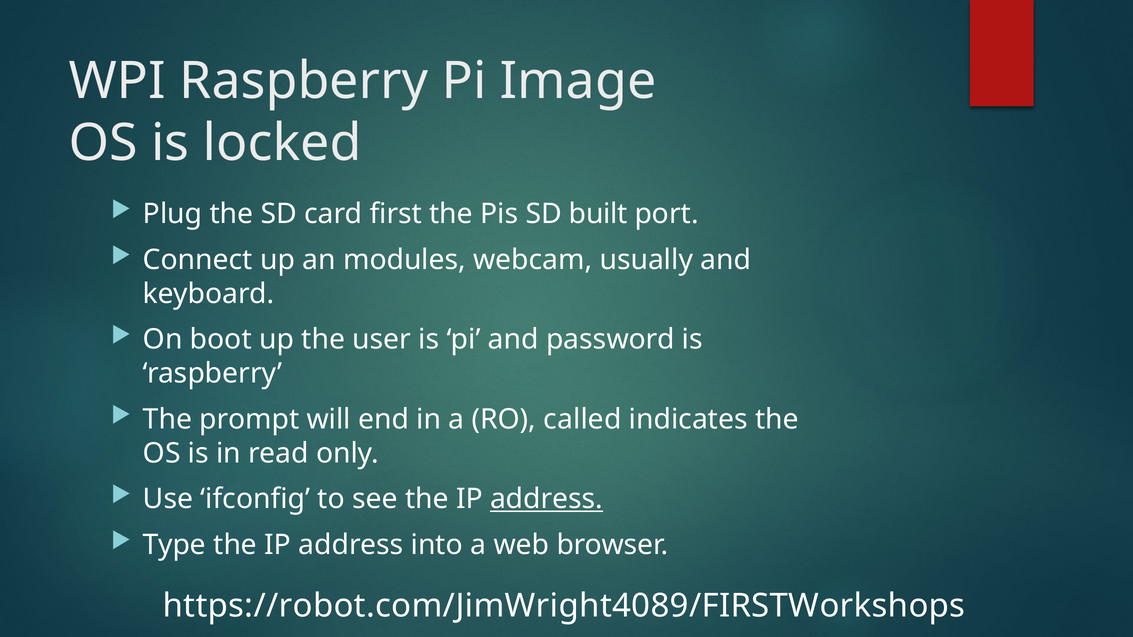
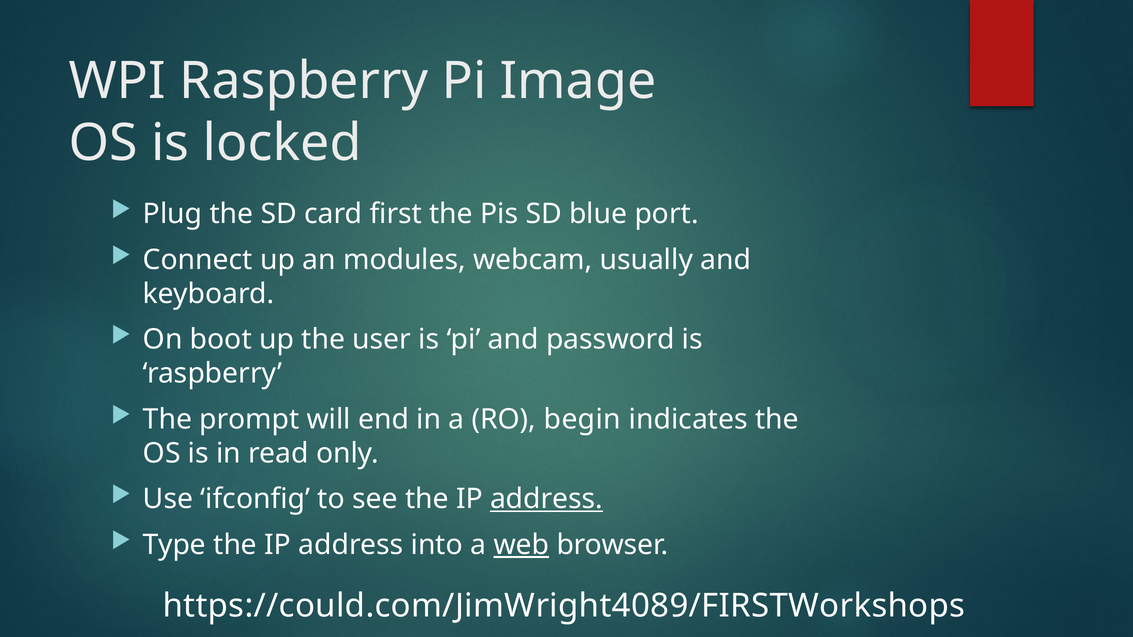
built: built -> blue
called: called -> begin
web underline: none -> present
https://robot.com/JimWright4089/FIRSTWorkshops: https://robot.com/JimWright4089/FIRSTWorkshops -> https://could.com/JimWright4089/FIRSTWorkshops
